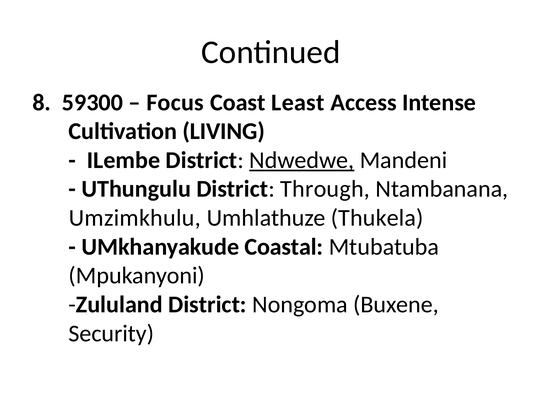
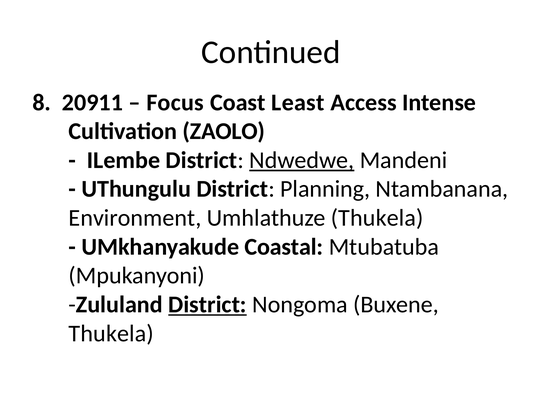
59300: 59300 -> 20911
LIVING: LIVING -> ZAOLO
Through: Through -> Planning
Umzimkhulu: Umzimkhulu -> Environment
District at (207, 305) underline: none -> present
Security at (111, 334): Security -> Thukela
